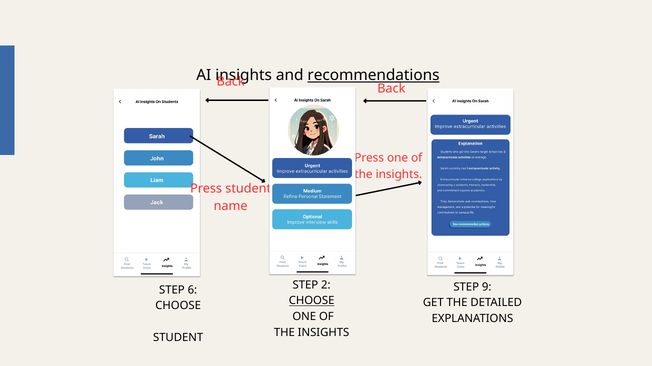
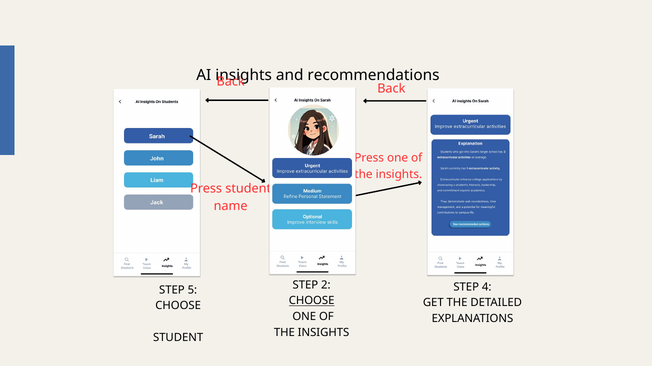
recommendations underline: present -> none
9: 9 -> 4
6: 6 -> 5
